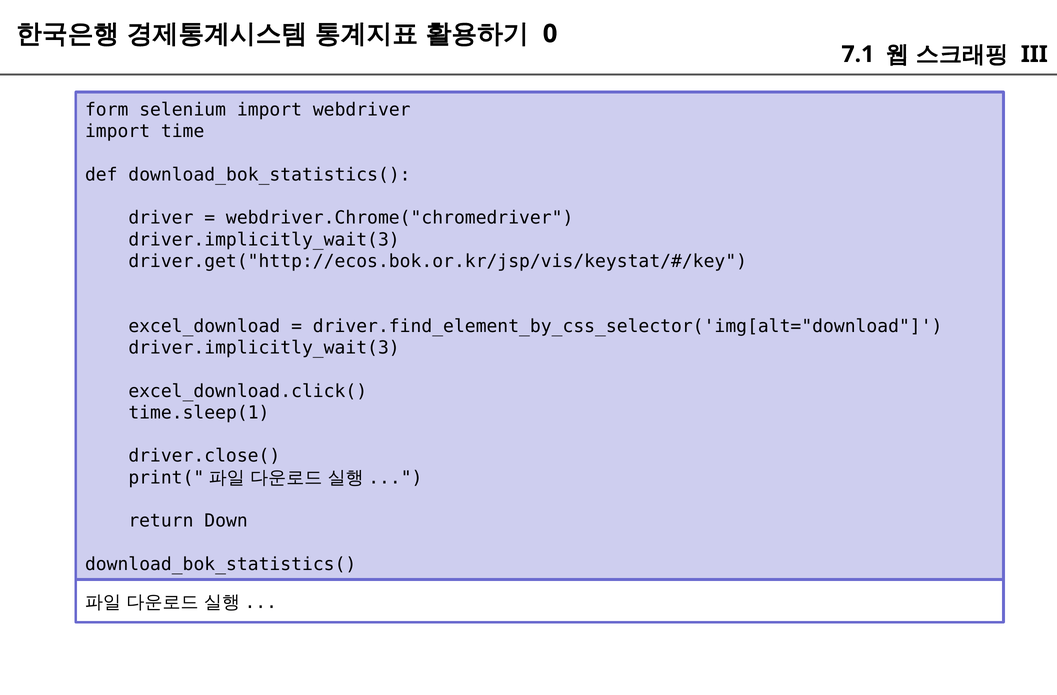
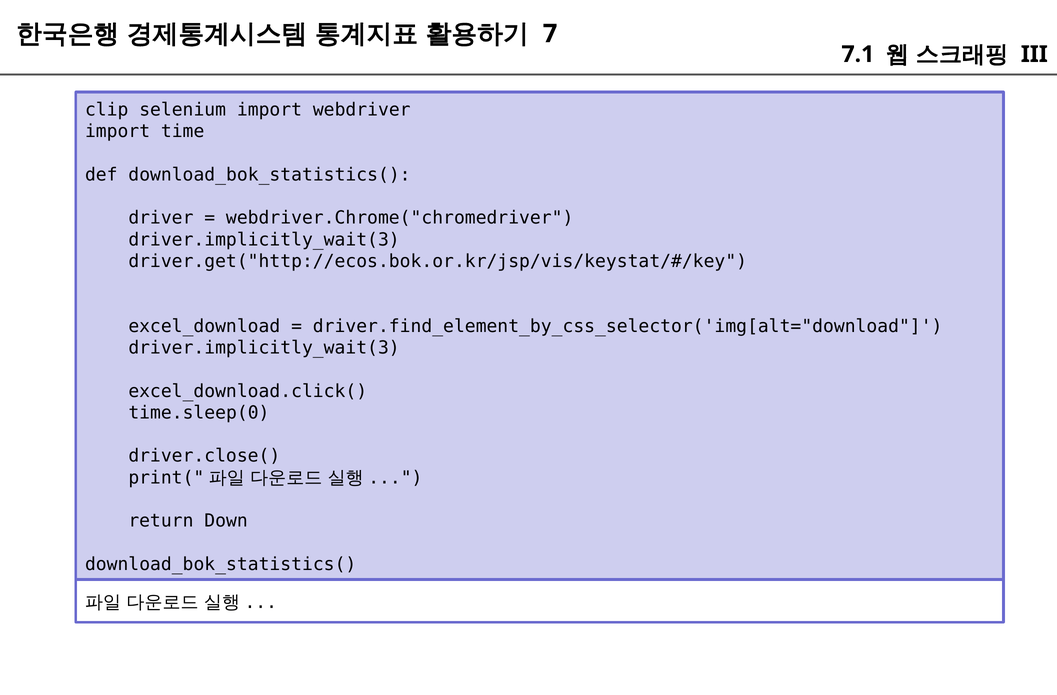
0: 0 -> 7
form: form -> clip
time.sleep(1: time.sleep(1 -> time.sleep(0
